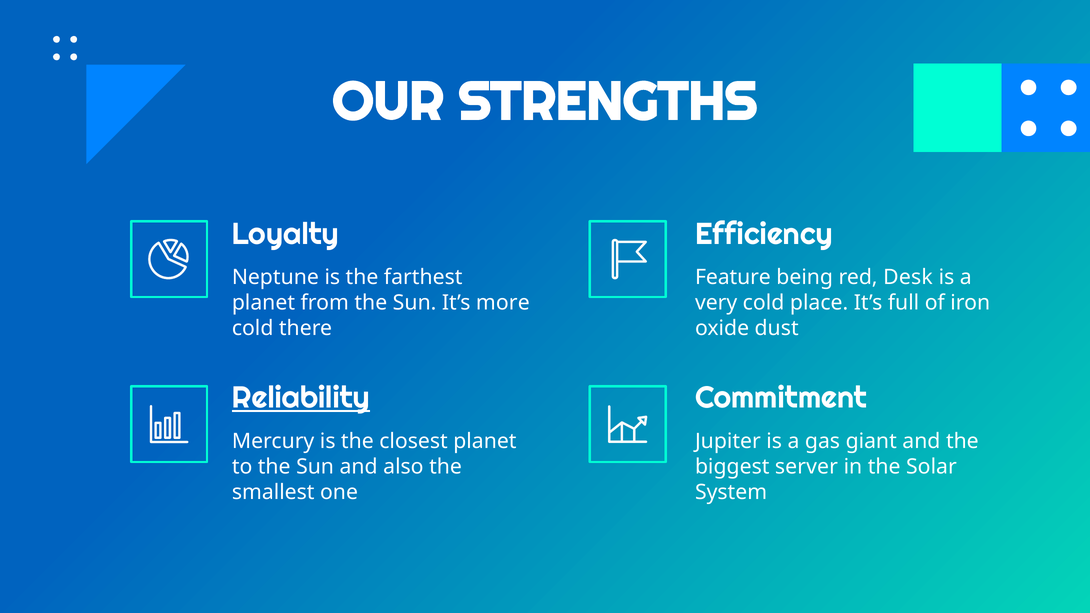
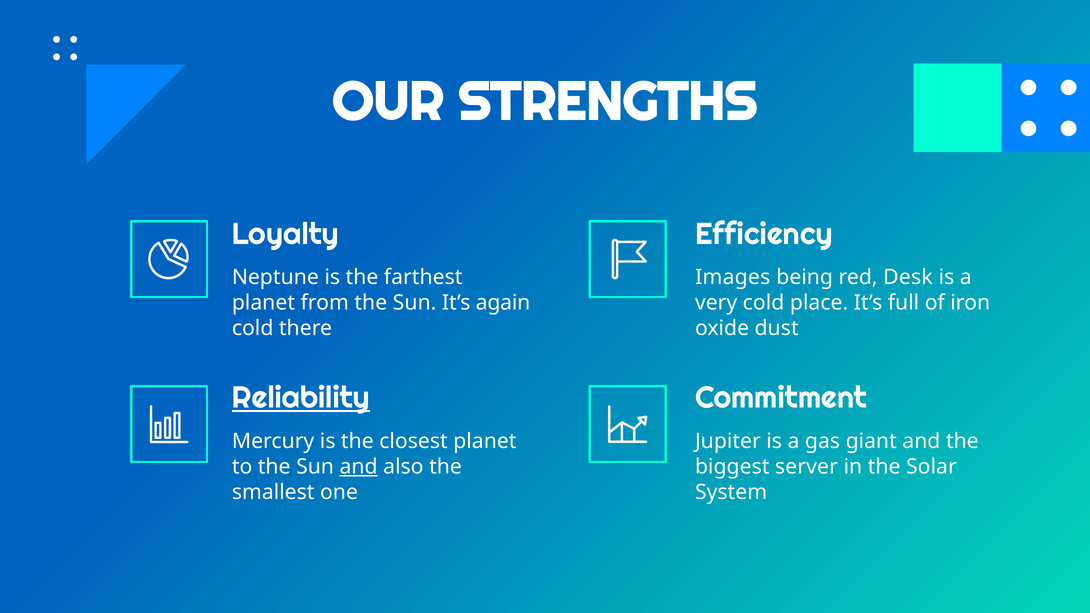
Feature: Feature -> Images
more: more -> again
and at (359, 467) underline: none -> present
